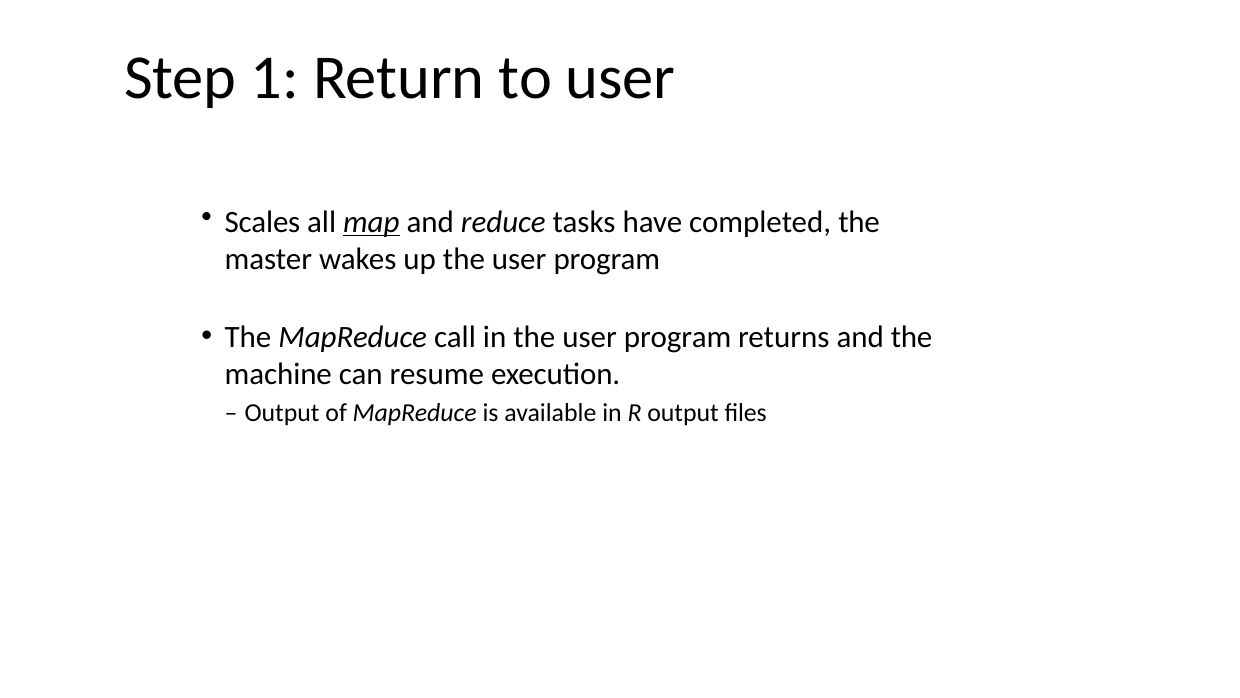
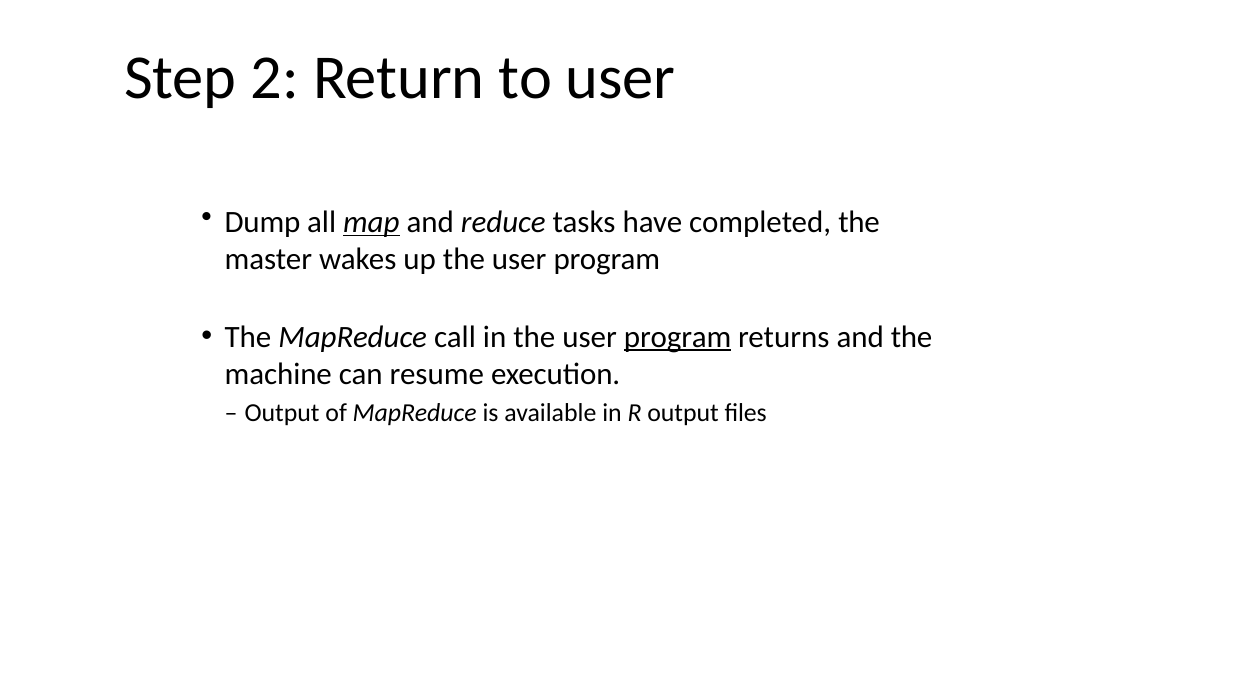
1: 1 -> 2
Scales: Scales -> Dump
program at (678, 337) underline: none -> present
